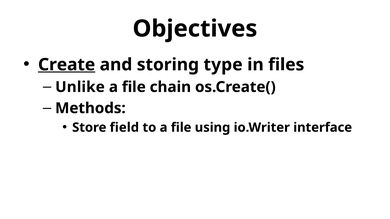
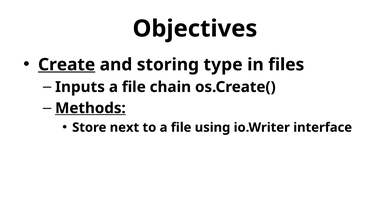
Unlike: Unlike -> Inputs
Methods underline: none -> present
field: field -> next
